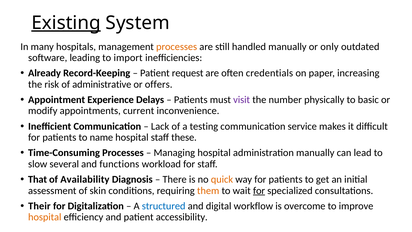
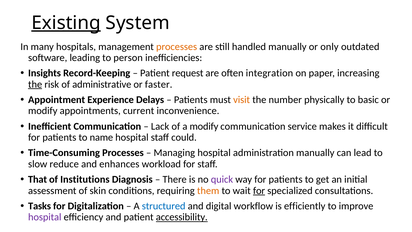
import: import -> person
Already: Already -> Insights
credentials: credentials -> integration
the at (35, 84) underline: none -> present
offers: offers -> faster
visit colour: purple -> orange
a testing: testing -> modify
these: these -> could
several: several -> reduce
functions: functions -> enhances
Availability: Availability -> Institutions
quick colour: orange -> purple
Their: Their -> Tasks
overcome: overcome -> efficiently
hospital at (45, 217) colour: orange -> purple
accessibility underline: none -> present
